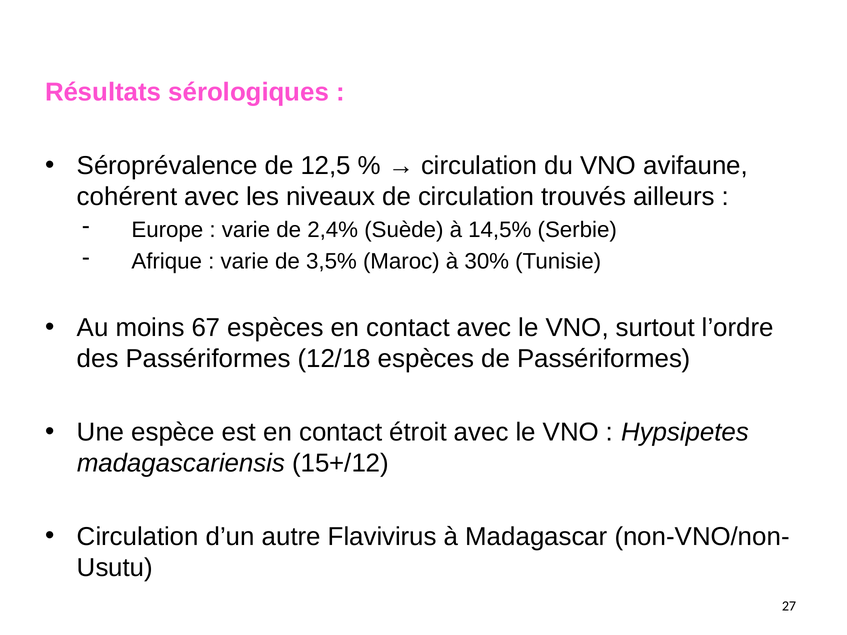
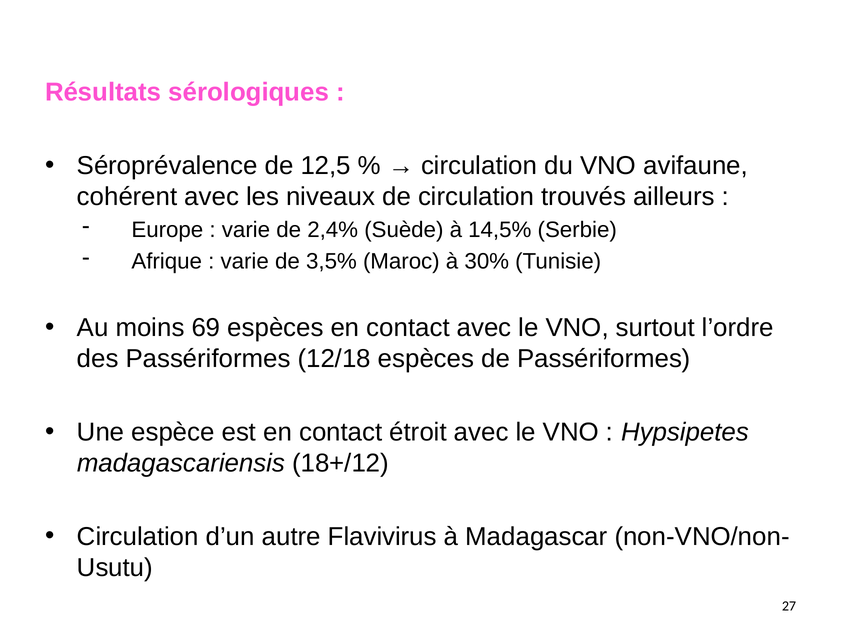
67: 67 -> 69
15+/12: 15+/12 -> 18+/12
